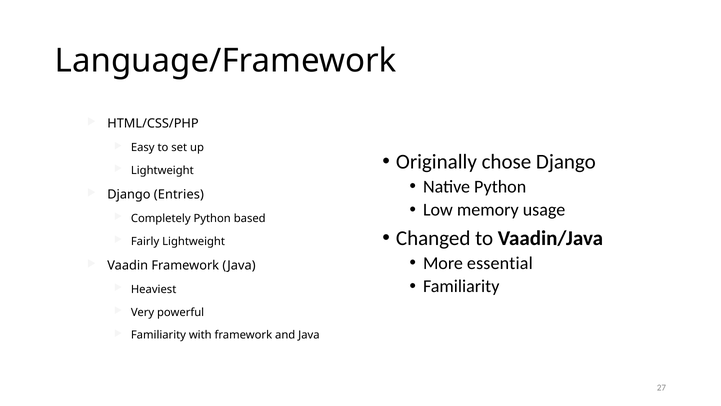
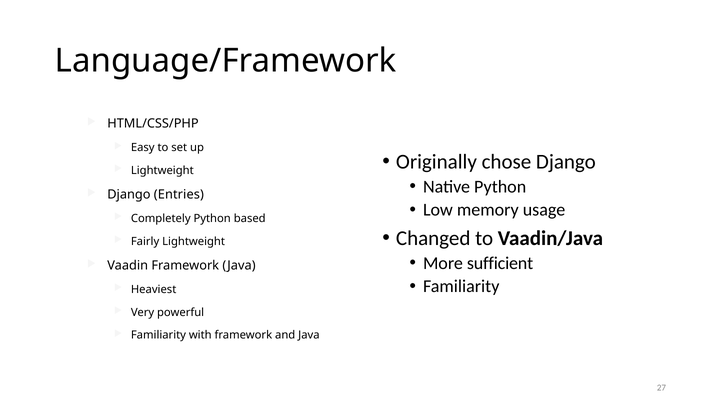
essential: essential -> sufficient
